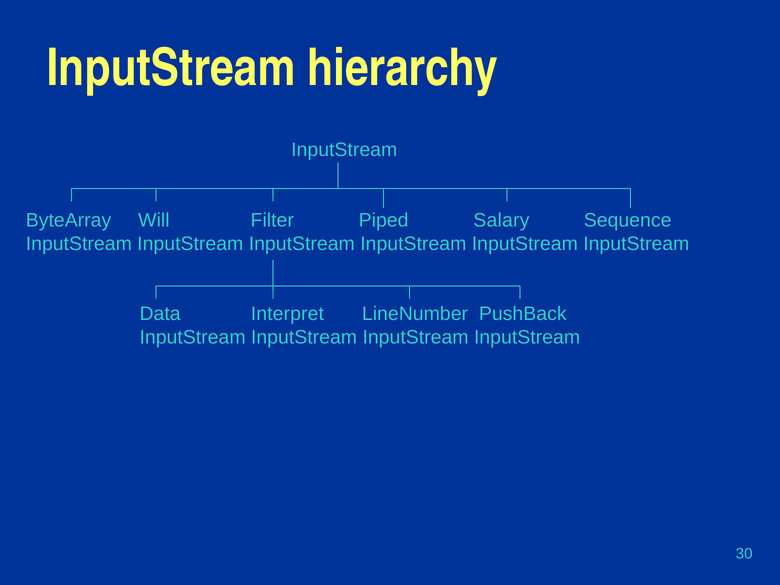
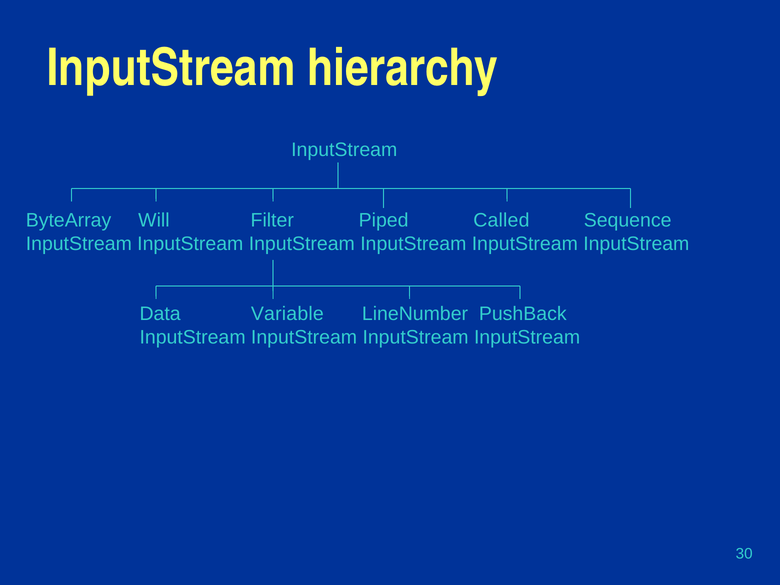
Salary: Salary -> Called
Interpret: Interpret -> Variable
